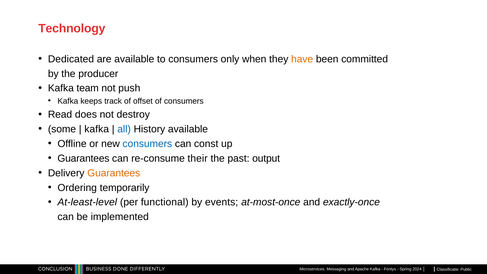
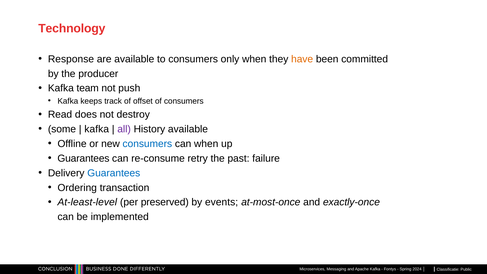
Dedicated: Dedicated -> Response
all colour: blue -> purple
can const: const -> when
their: their -> retry
output: output -> failure
Guarantees at (114, 173) colour: orange -> blue
temporarily: temporarily -> transaction
functional: functional -> preserved
